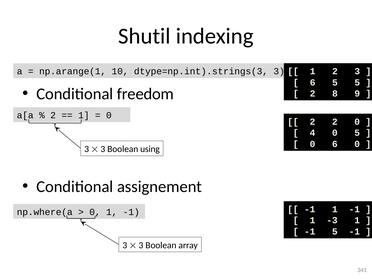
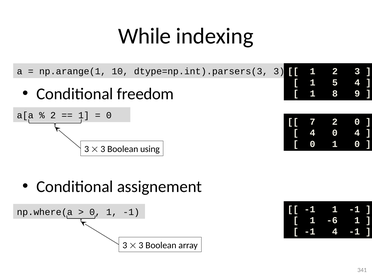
Shutil: Shutil -> While
dtype=np.int).strings(3: dtype=np.int).strings(3 -> dtype=np.int).parsers(3
6 at (313, 82): 6 -> 1
5 5: 5 -> 4
2 at (313, 94): 2 -> 1
2 at (313, 122): 2 -> 7
0 5: 5 -> 4
6 at (335, 144): 6 -> 1
-3: -3 -> -6
-1 5: 5 -> 4
